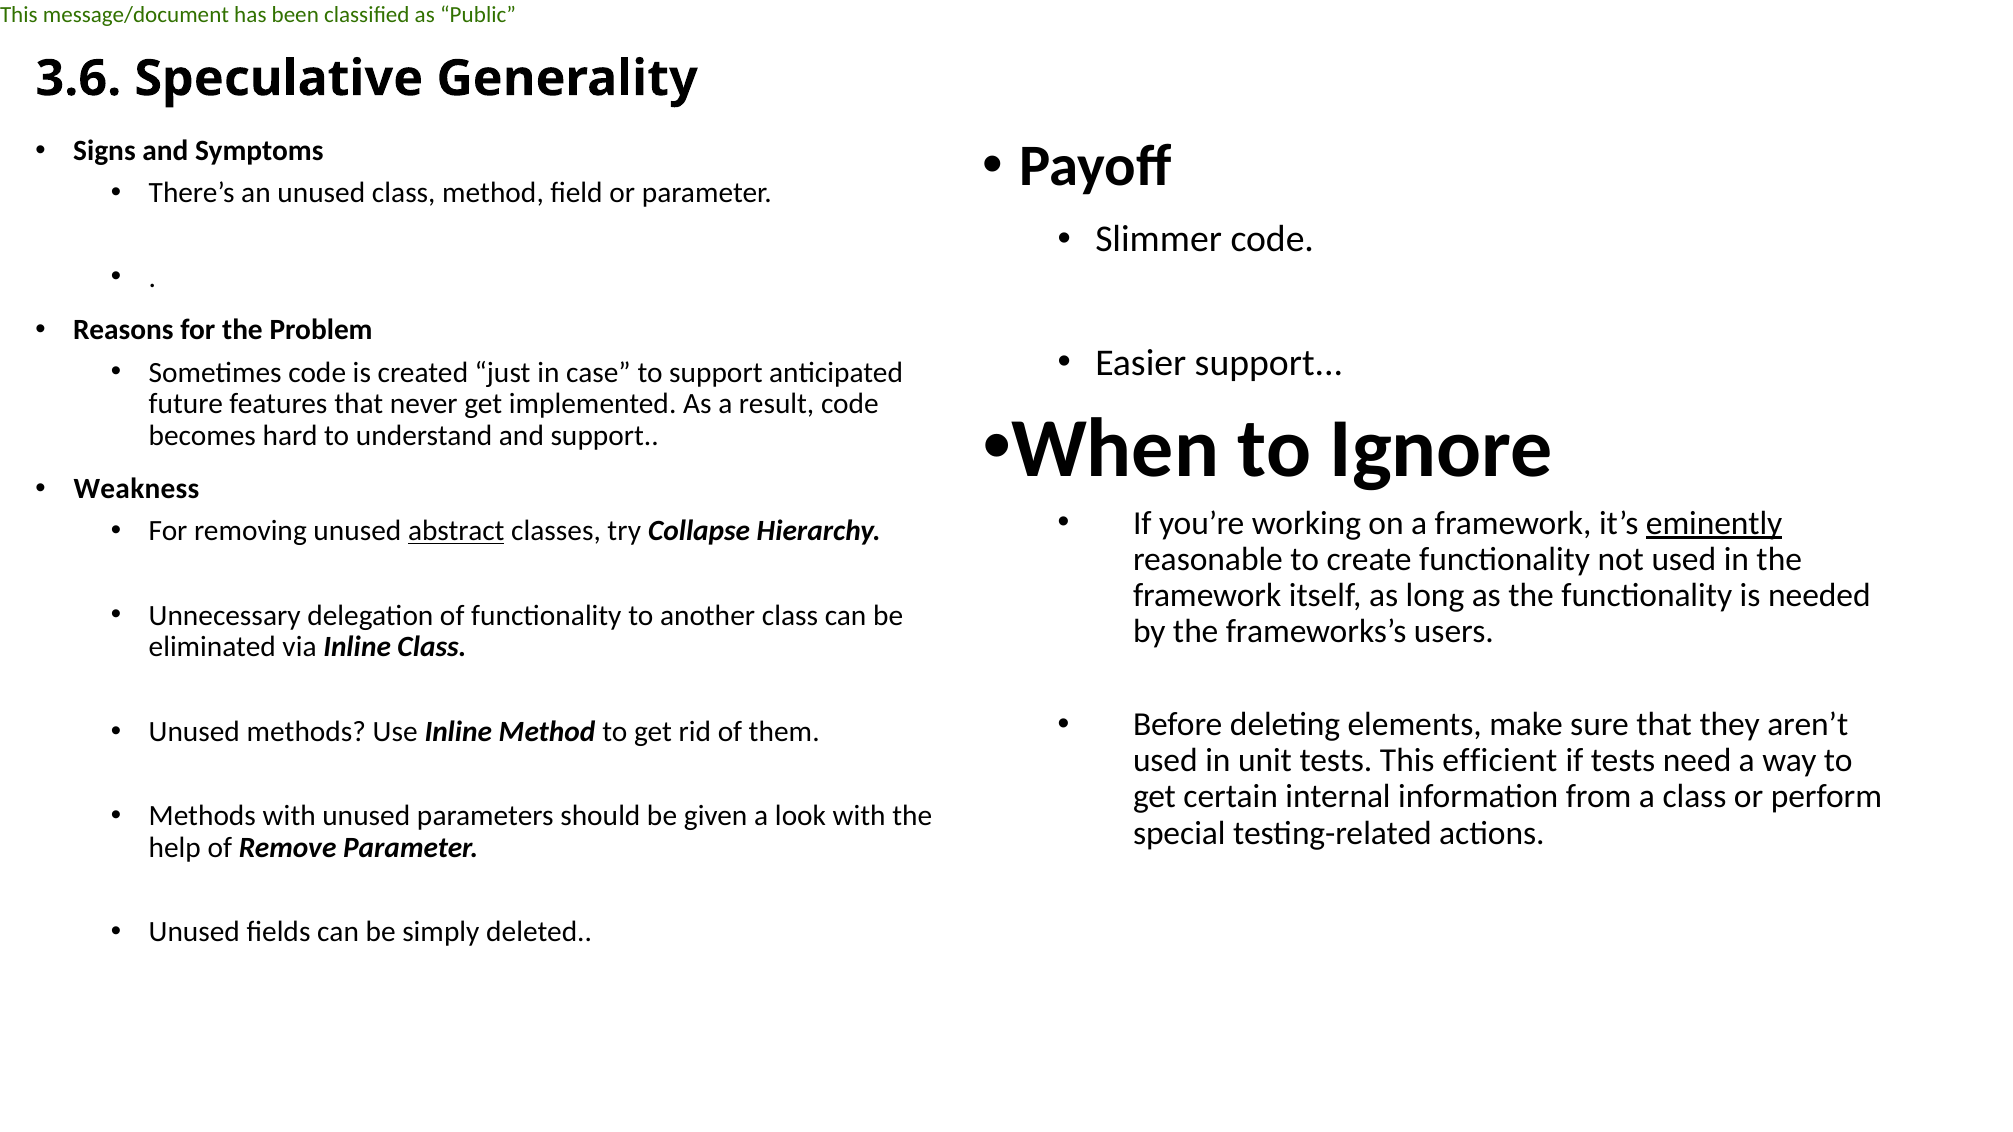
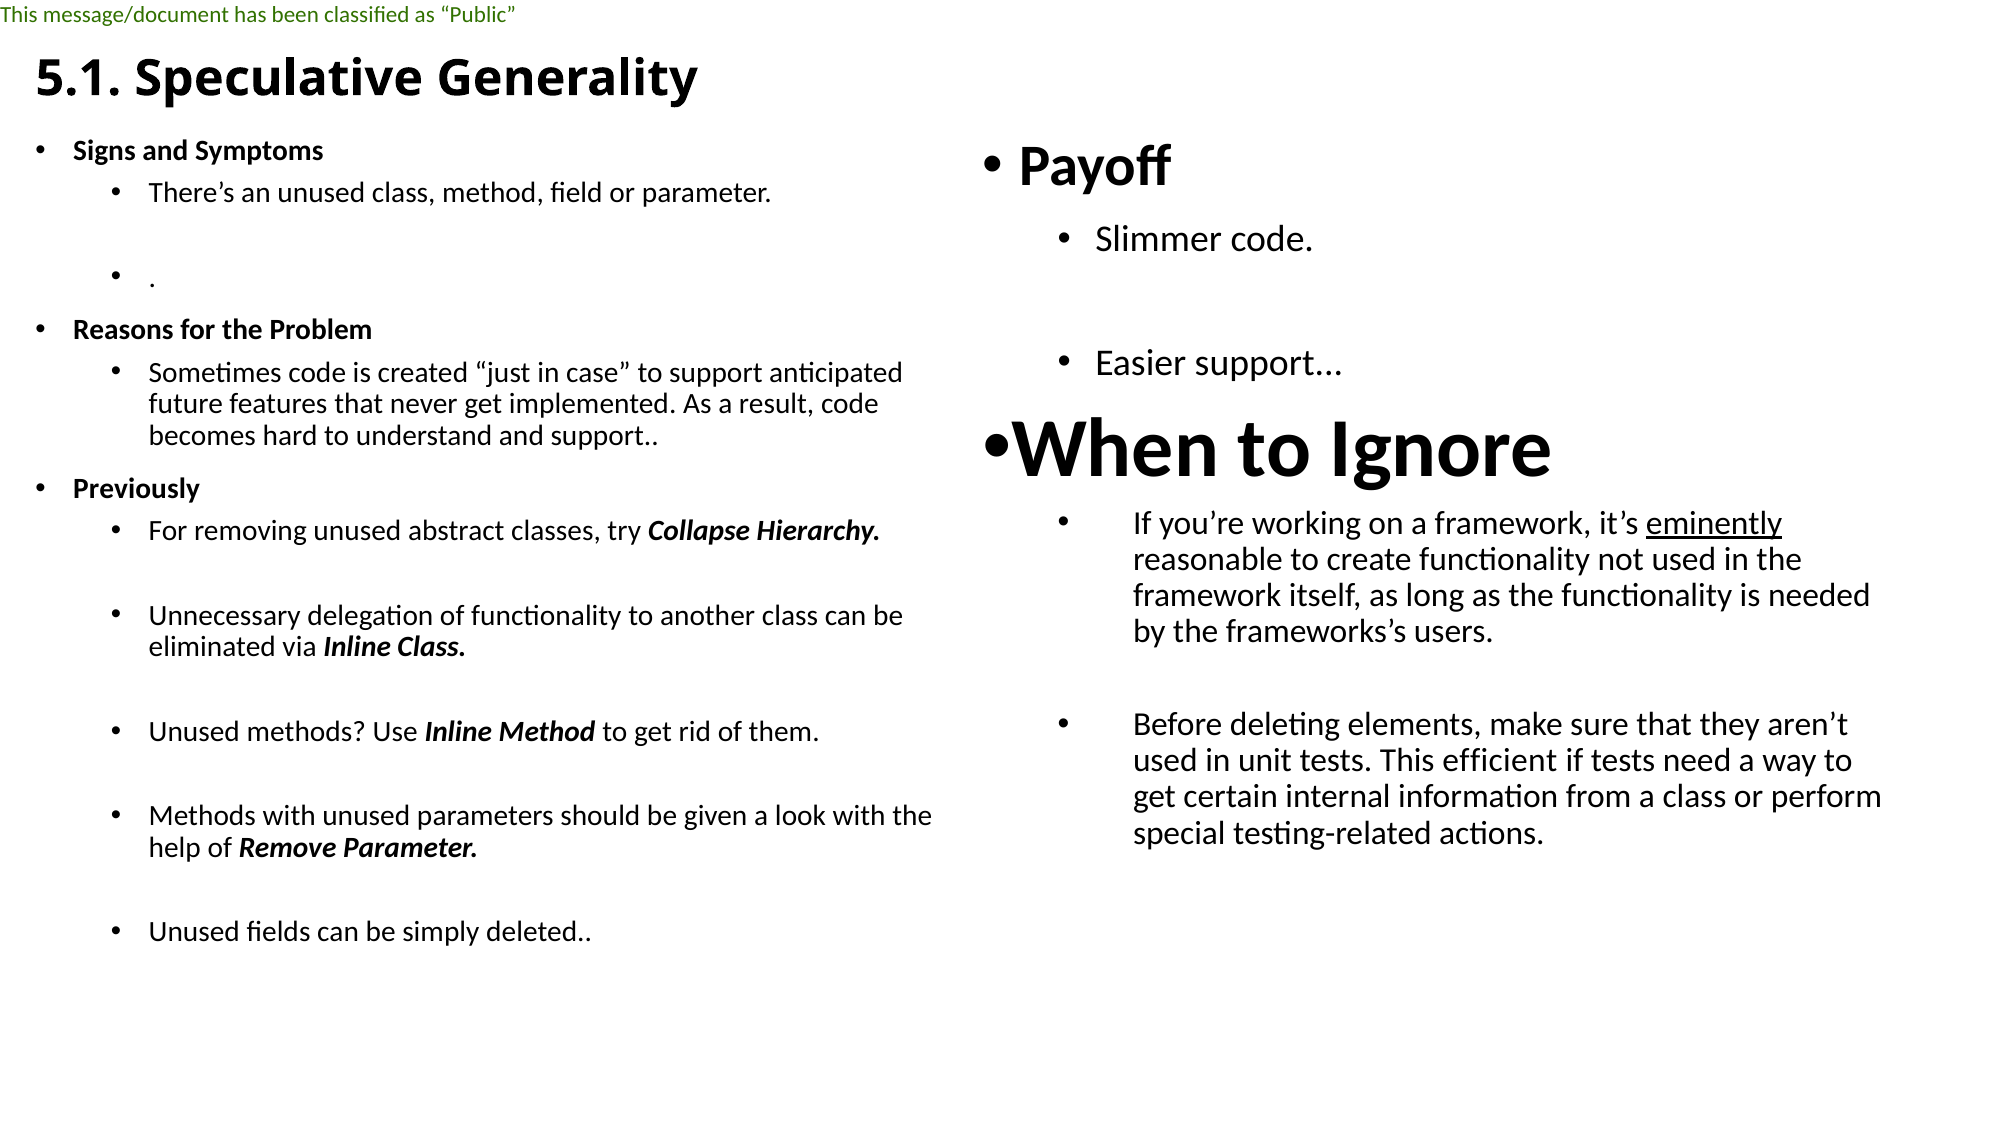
3.6: 3.6 -> 5.1
Weakness: Weakness -> Previously
abstract underline: present -> none
